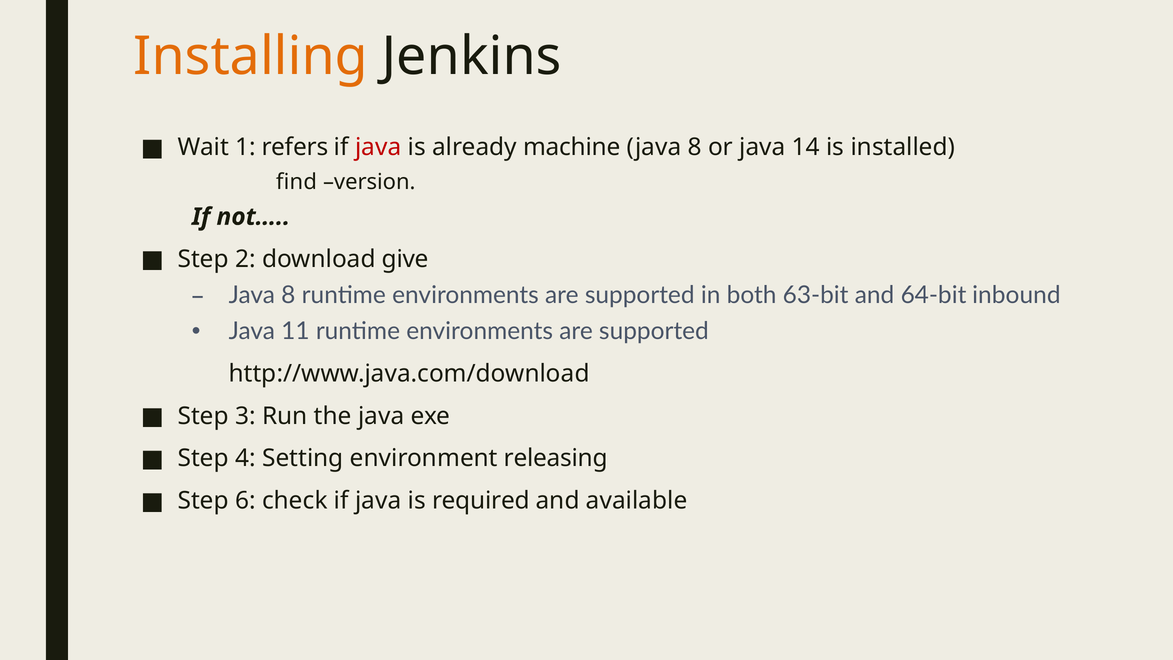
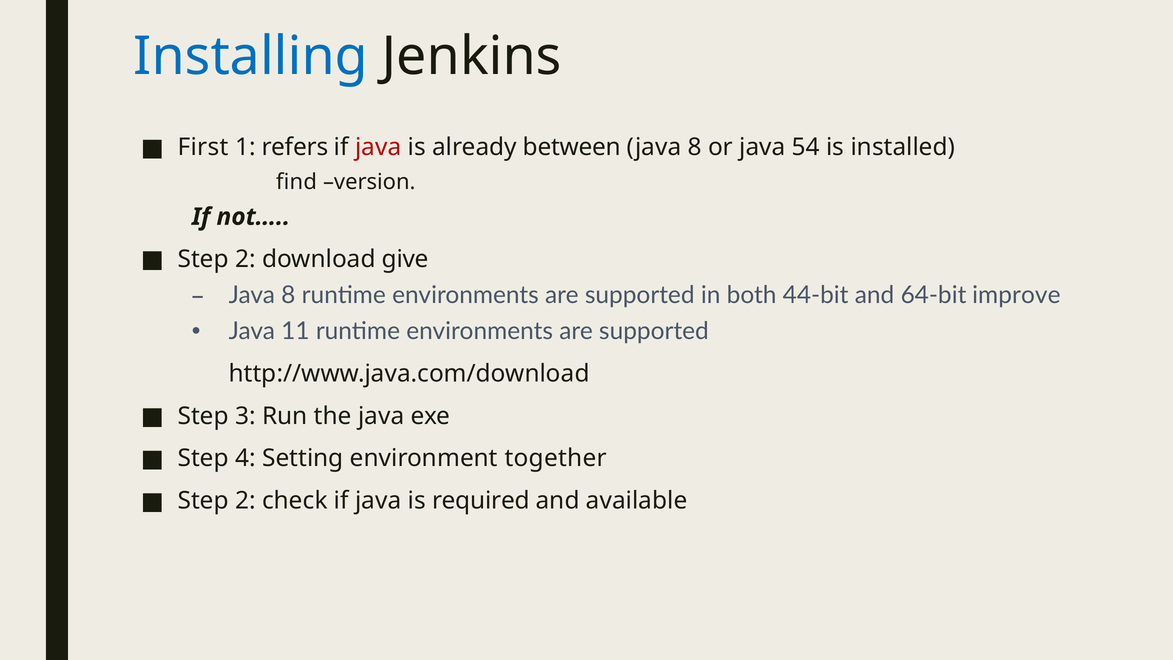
Installing colour: orange -> blue
Wait: Wait -> First
machine: machine -> between
14: 14 -> 54
63-bit: 63-bit -> 44-bit
inbound: inbound -> improve
releasing: releasing -> together
6 at (245, 500): 6 -> 2
